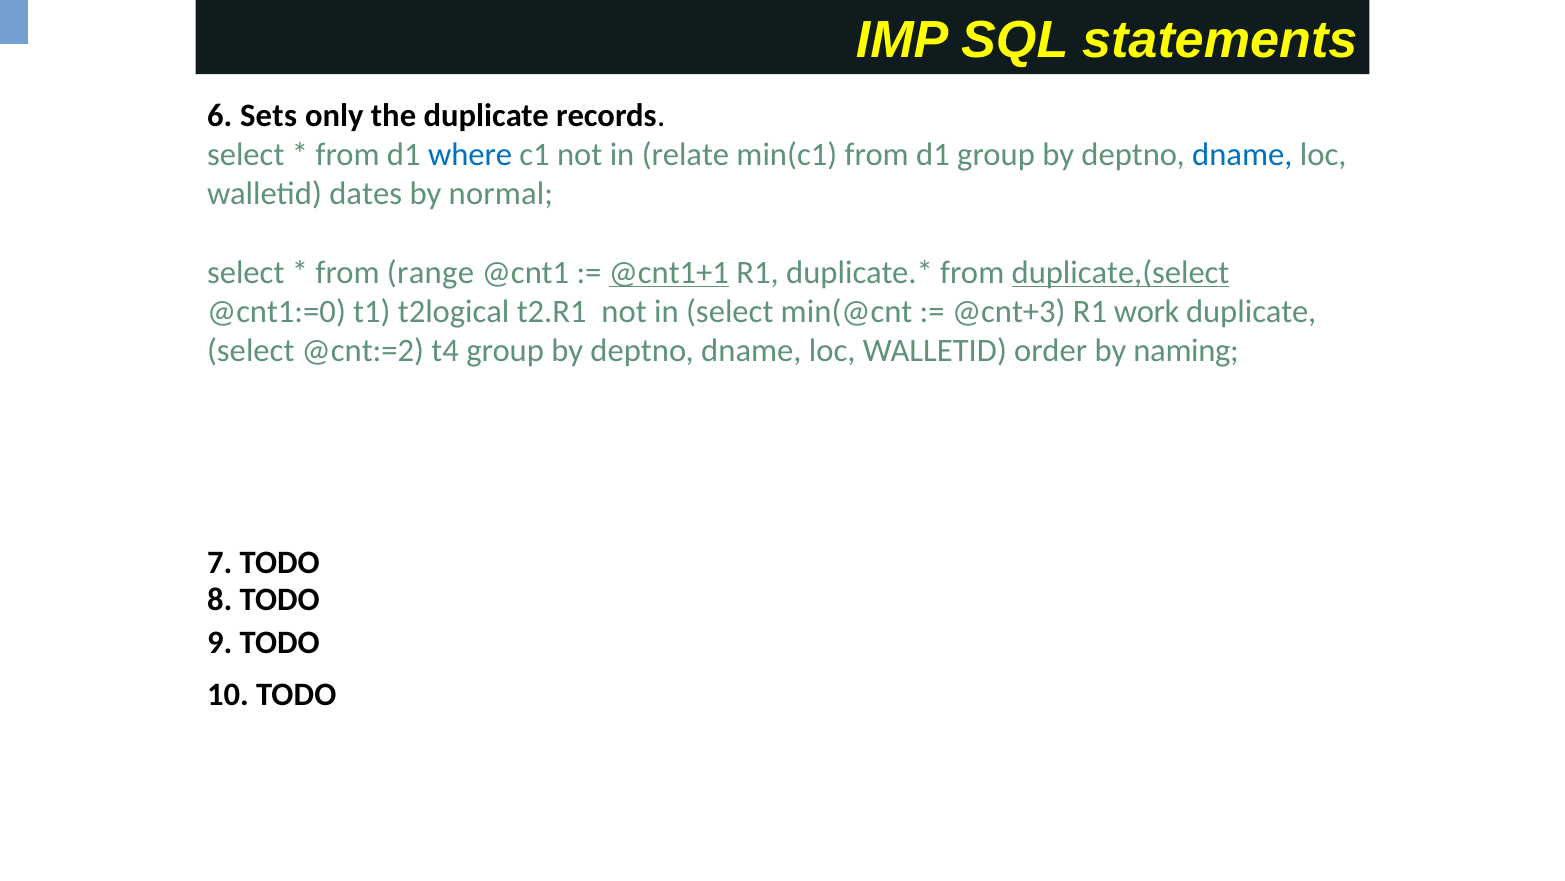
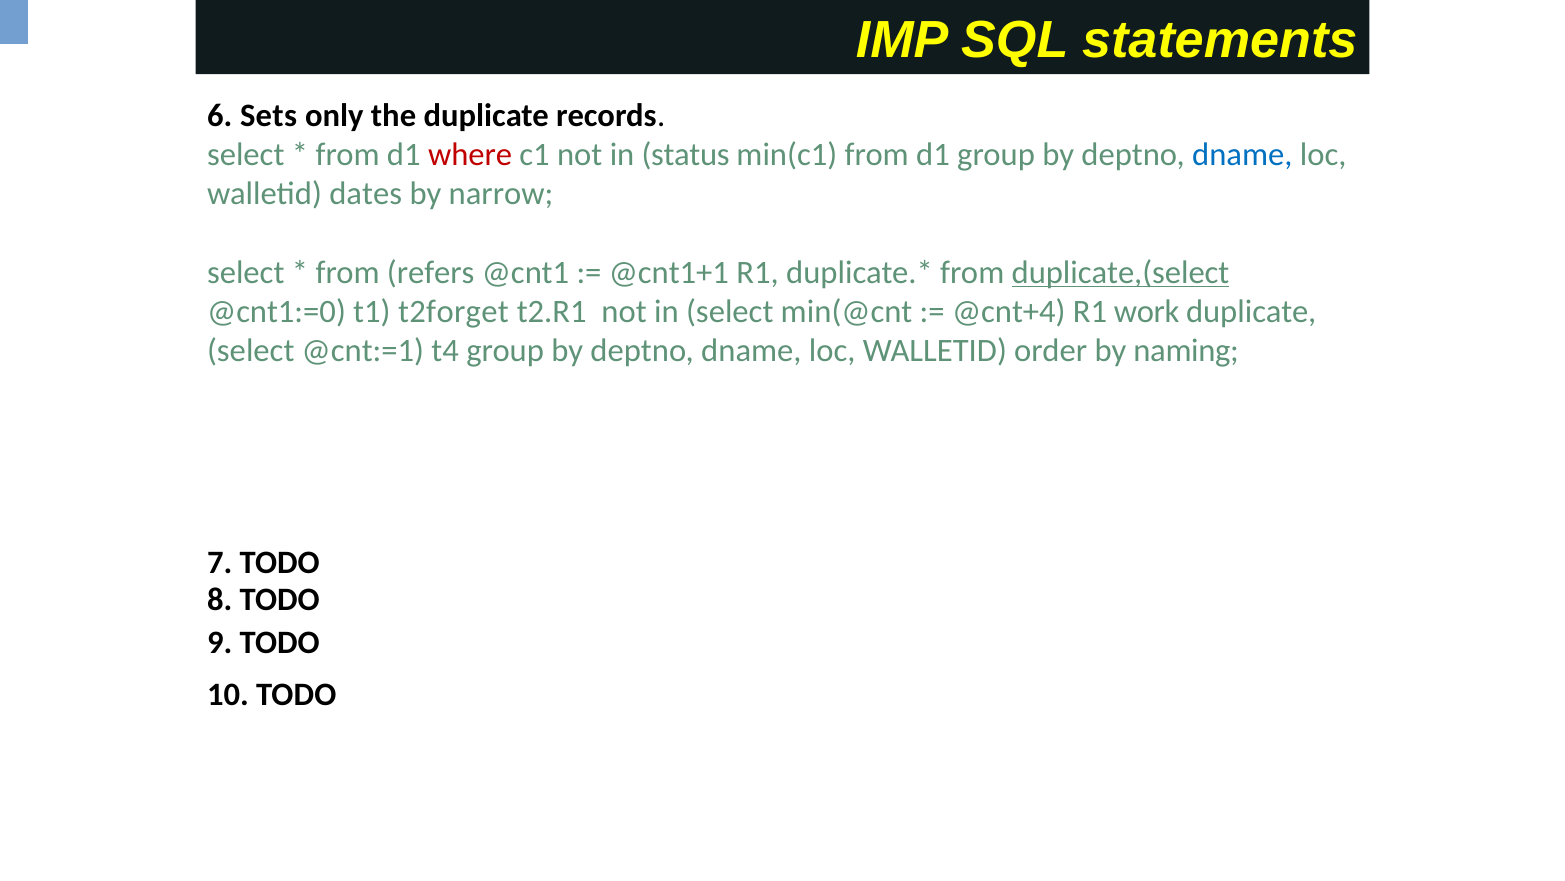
where colour: blue -> red
relate: relate -> status
normal: normal -> narrow
range: range -> refers
@cnt1+1 underline: present -> none
t2logical: t2logical -> t2forget
@cnt+3: @cnt+3 -> @cnt+4
@cnt:=2: @cnt:=2 -> @cnt:=1
